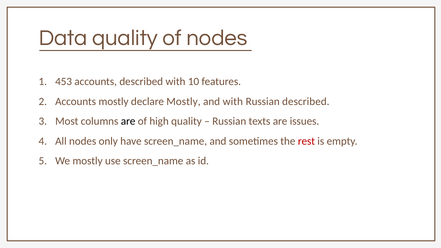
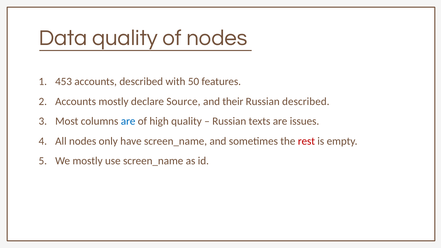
10: 10 -> 50
declare Mostly: Mostly -> Source
and with: with -> their
are at (128, 121) colour: black -> blue
